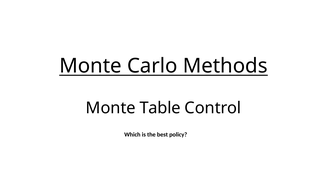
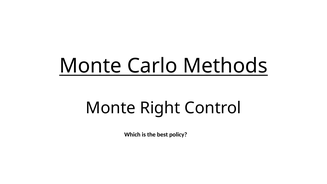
Table: Table -> Right
